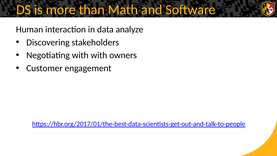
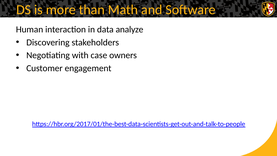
with with: with -> case
